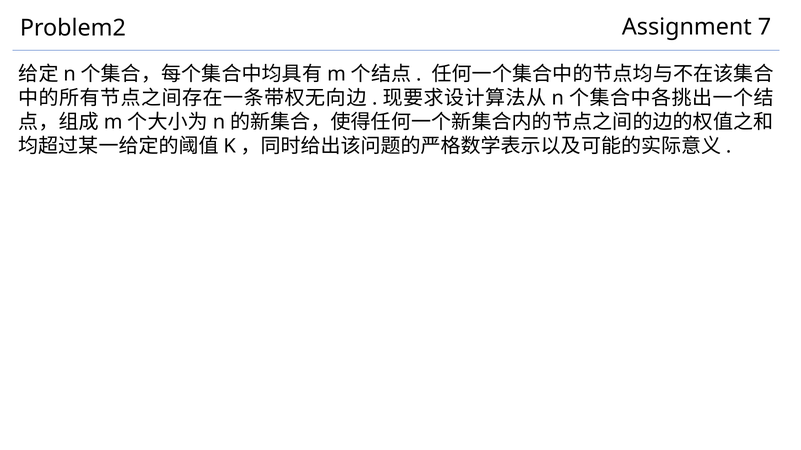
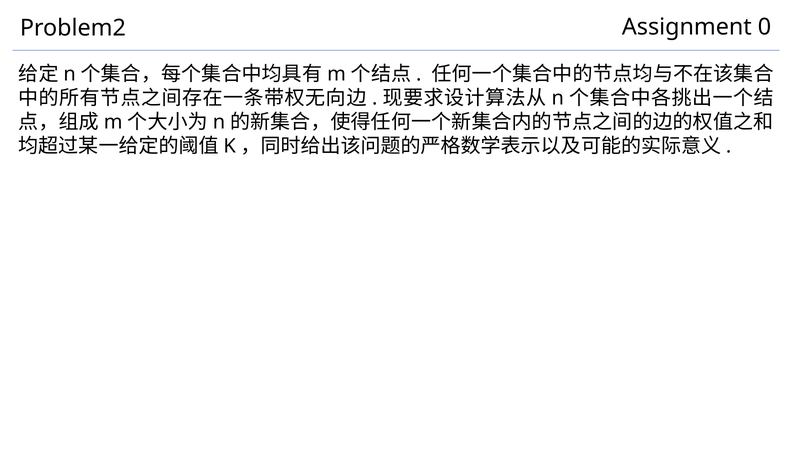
7: 7 -> 0
